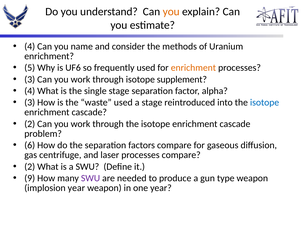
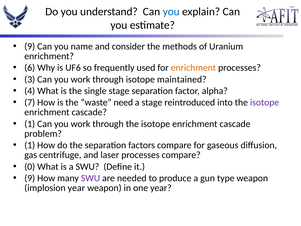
you at (171, 12) colour: orange -> blue
4 at (30, 46): 4 -> 9
5: 5 -> 6
supplement: supplement -> maintained
3 at (30, 102): 3 -> 7
waste used: used -> need
isotope at (265, 102) colour: blue -> purple
2 at (30, 124): 2 -> 1
6 at (30, 145): 6 -> 1
2 at (30, 166): 2 -> 0
